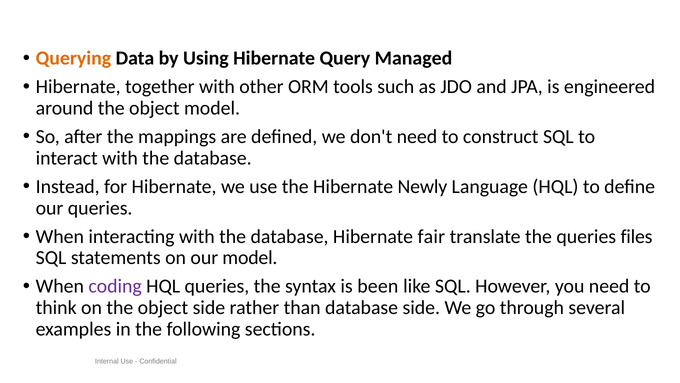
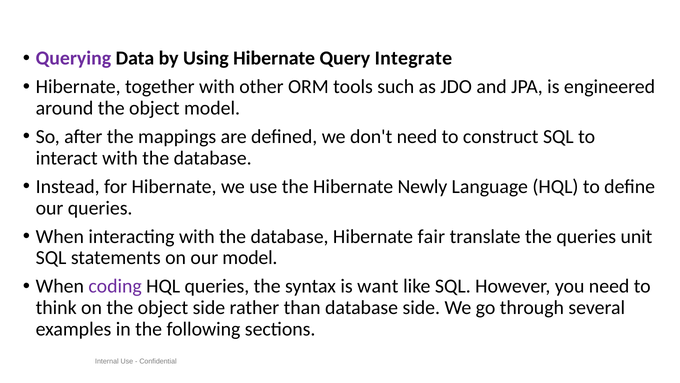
Querying colour: orange -> purple
Managed: Managed -> Integrate
files: files -> unit
been: been -> want
